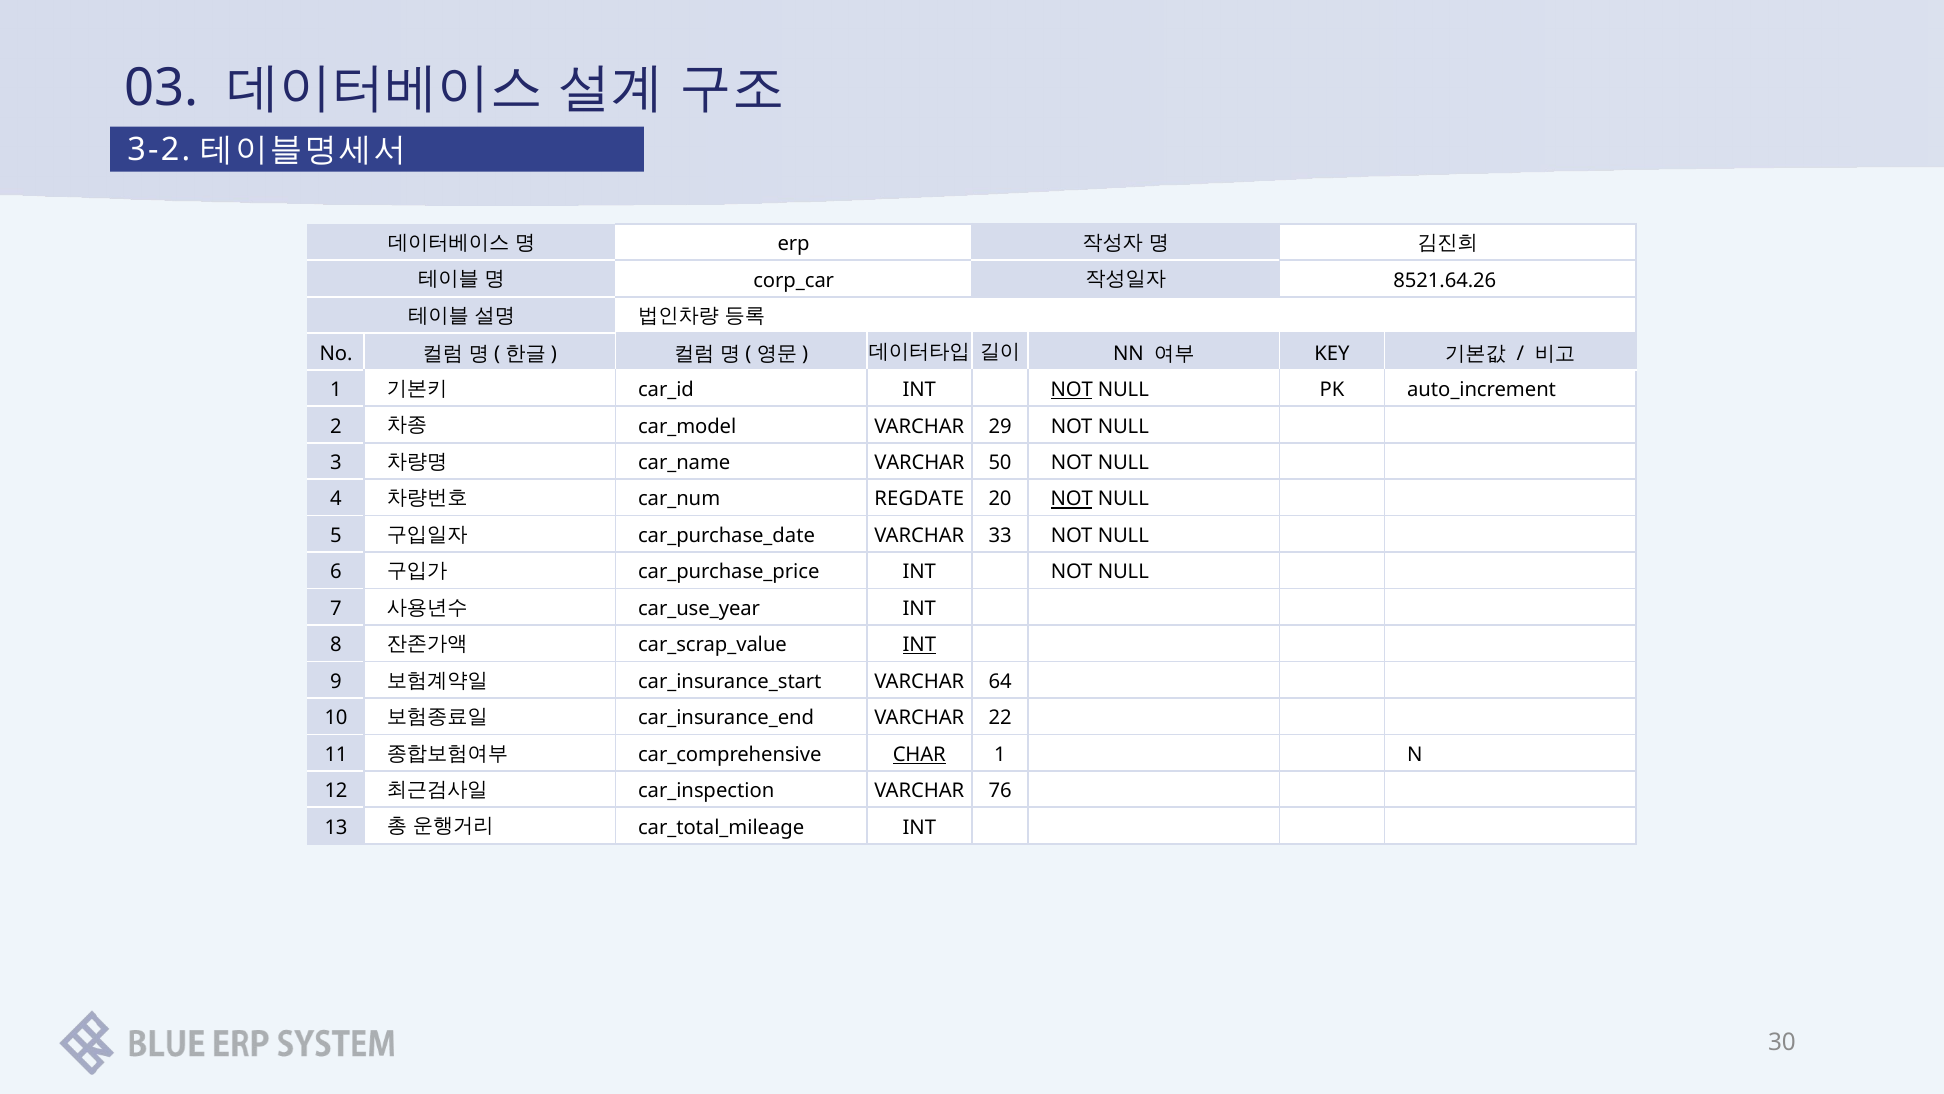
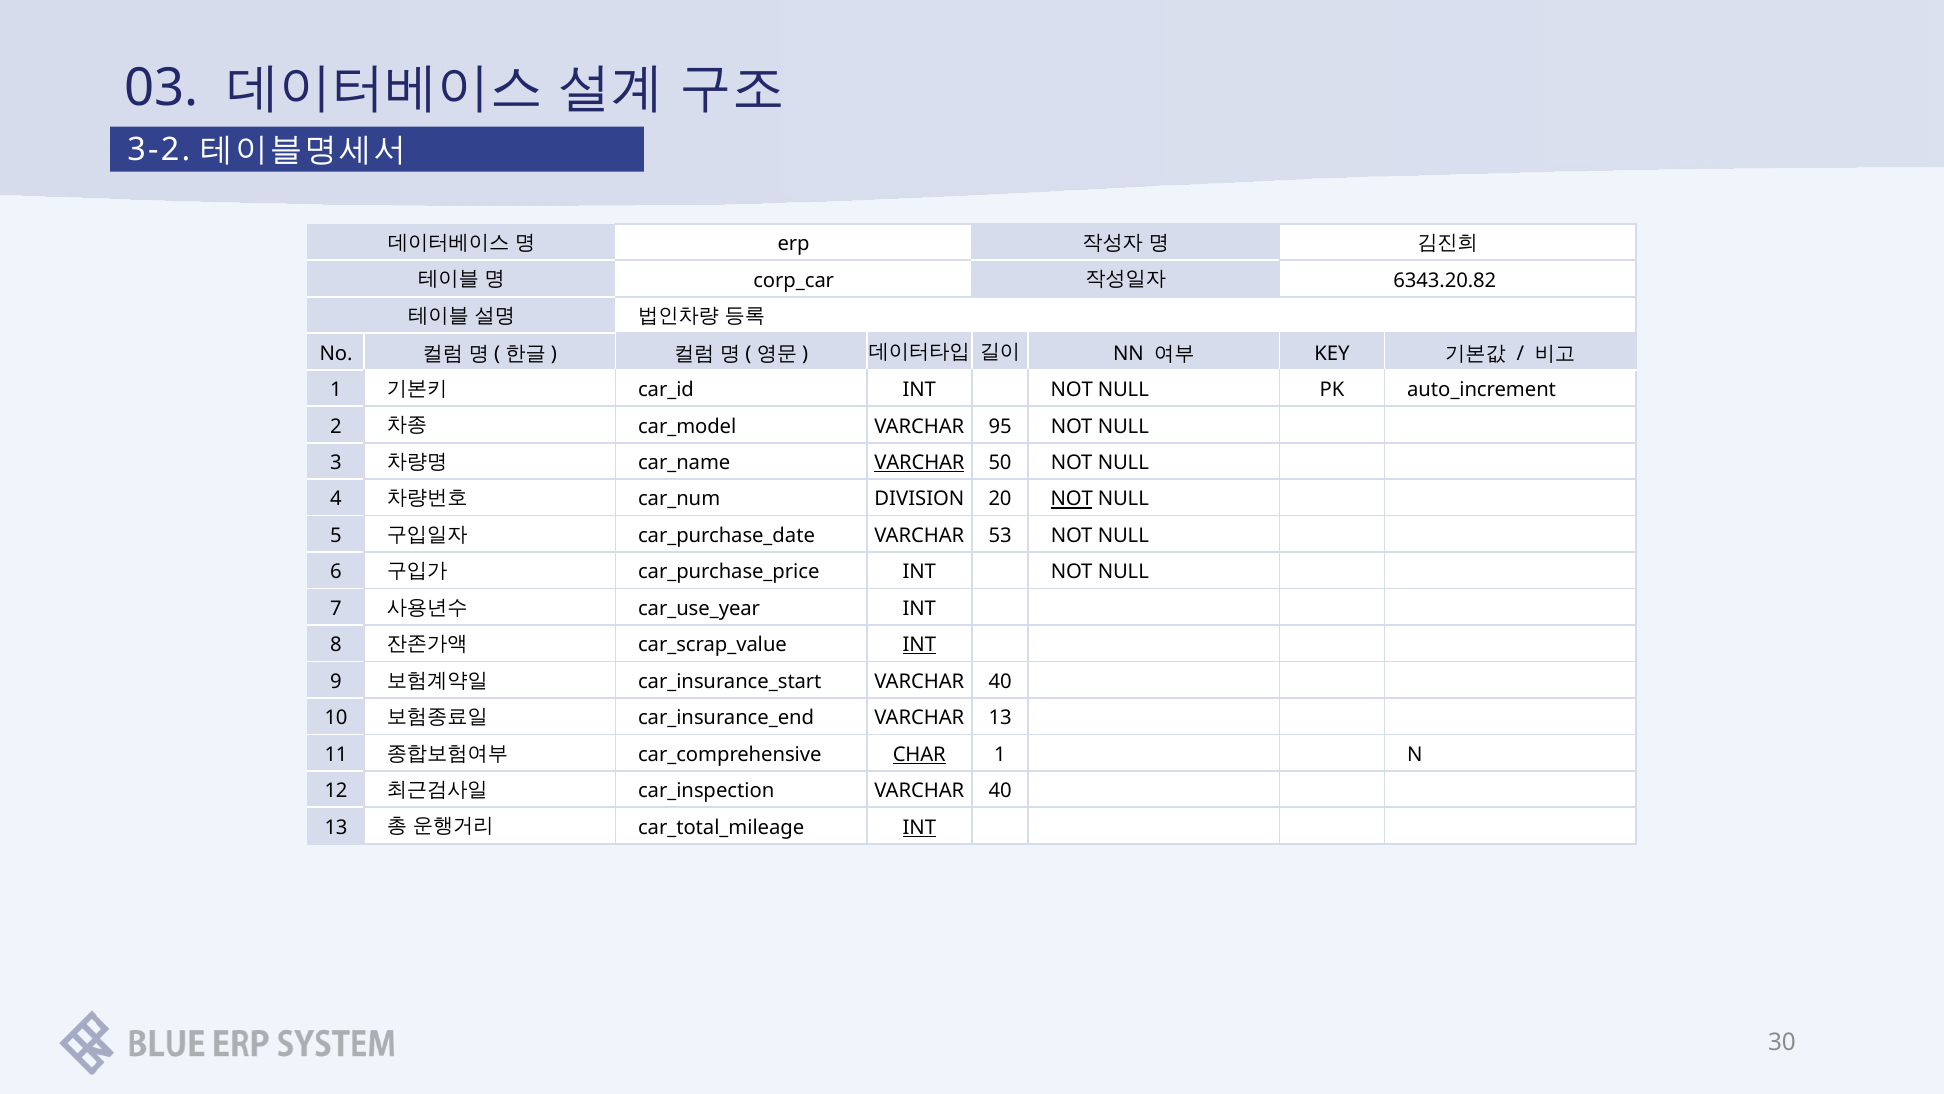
8521.64.26: 8521.64.26 -> 6343.20.82
NOT at (1072, 390) underline: present -> none
29: 29 -> 95
VARCHAR at (919, 463) underline: none -> present
REGDATE: REGDATE -> DIVISION
33: 33 -> 53
64 at (1000, 681): 64 -> 40
VARCHAR 22: 22 -> 13
76 at (1000, 791): 76 -> 40
INT at (919, 827) underline: none -> present
